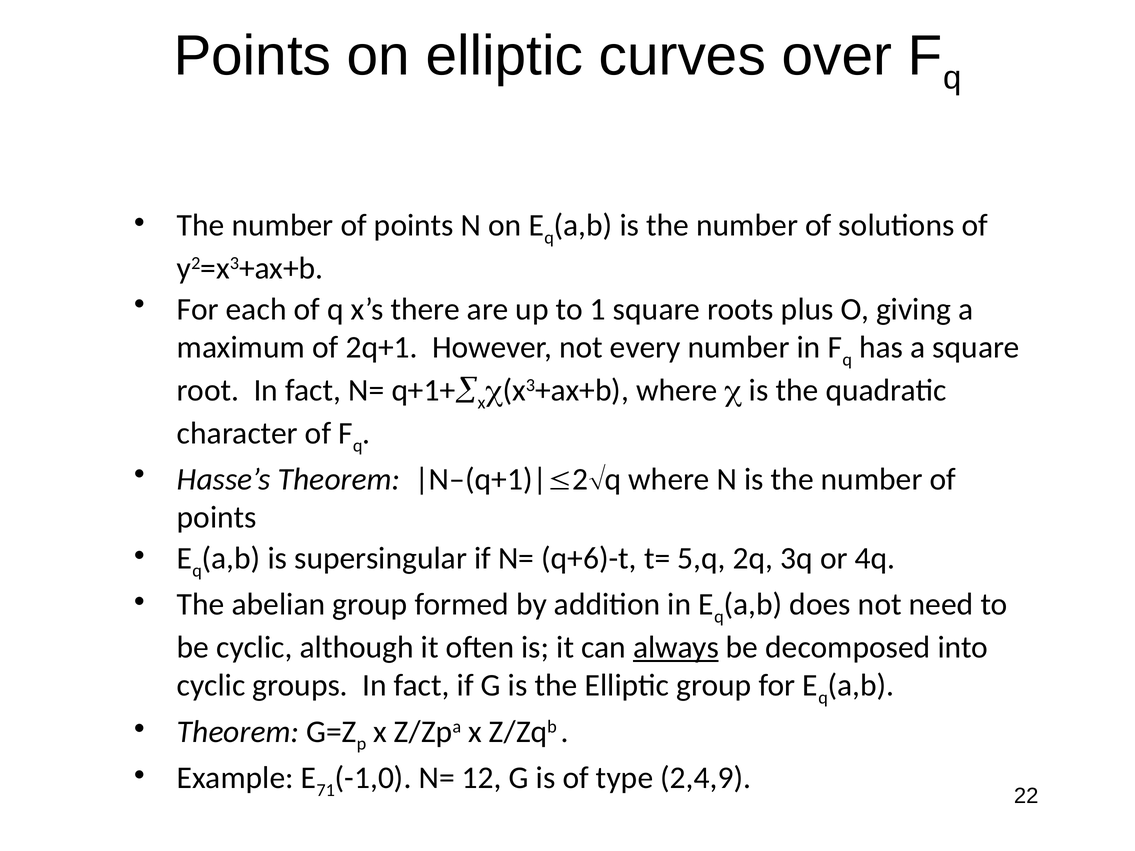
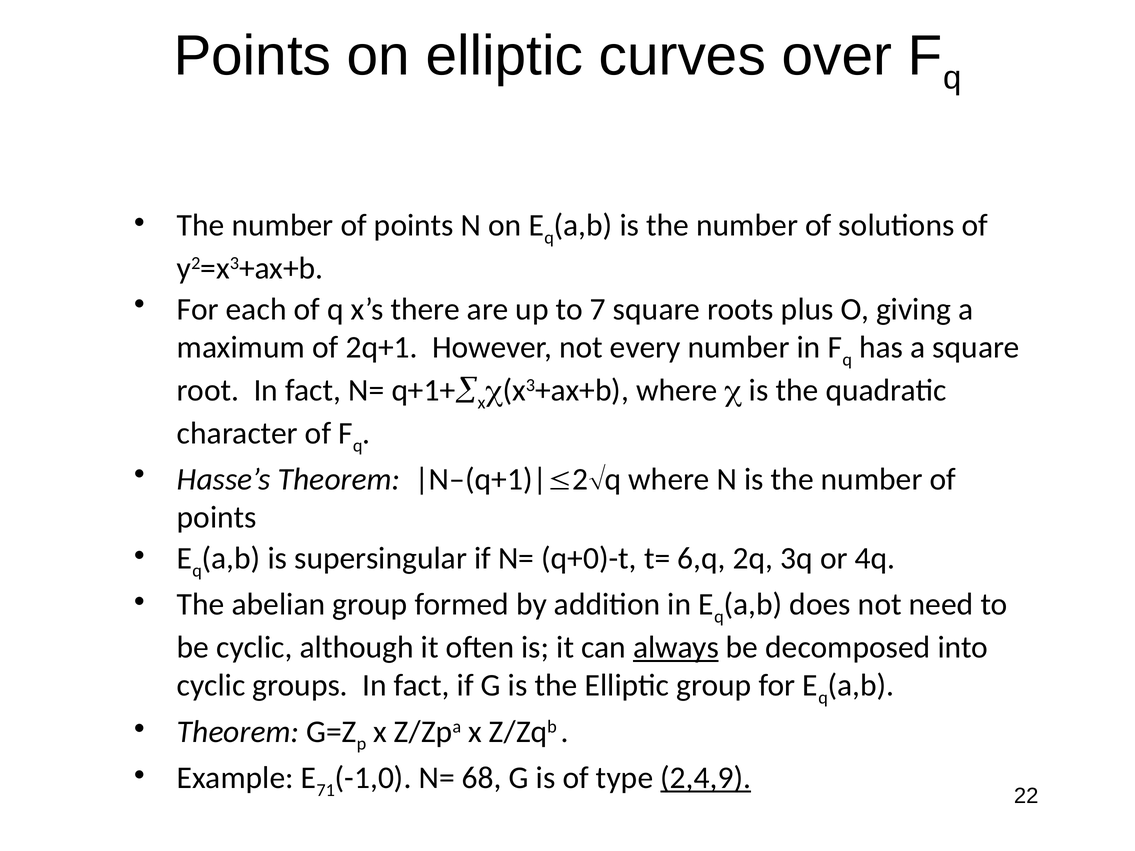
1: 1 -> 7
q+6)-t: q+6)-t -> q+0)-t
5,q: 5,q -> 6,q
12: 12 -> 68
2,4,9 underline: none -> present
